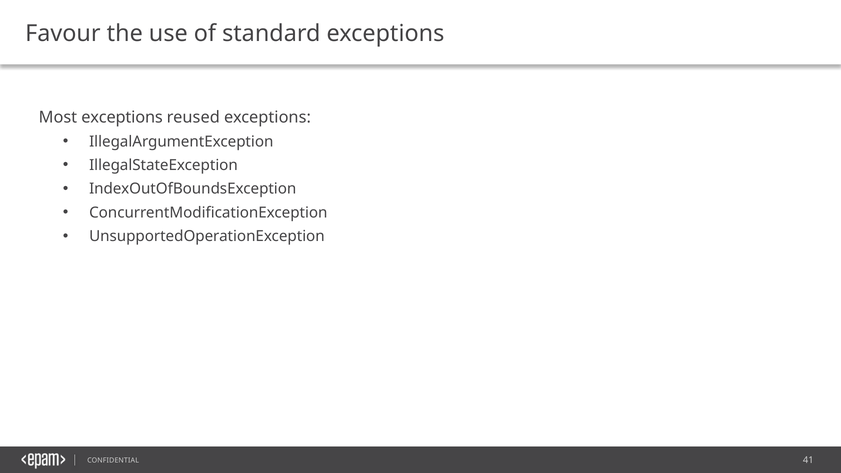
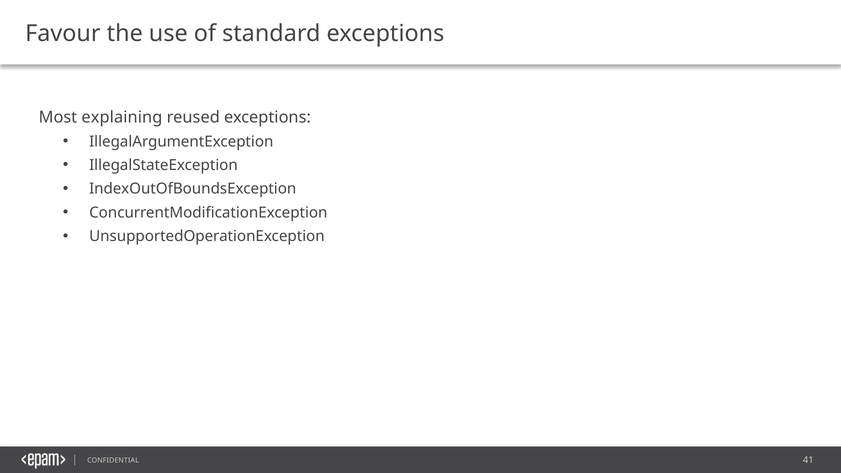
Most exceptions: exceptions -> explaining
